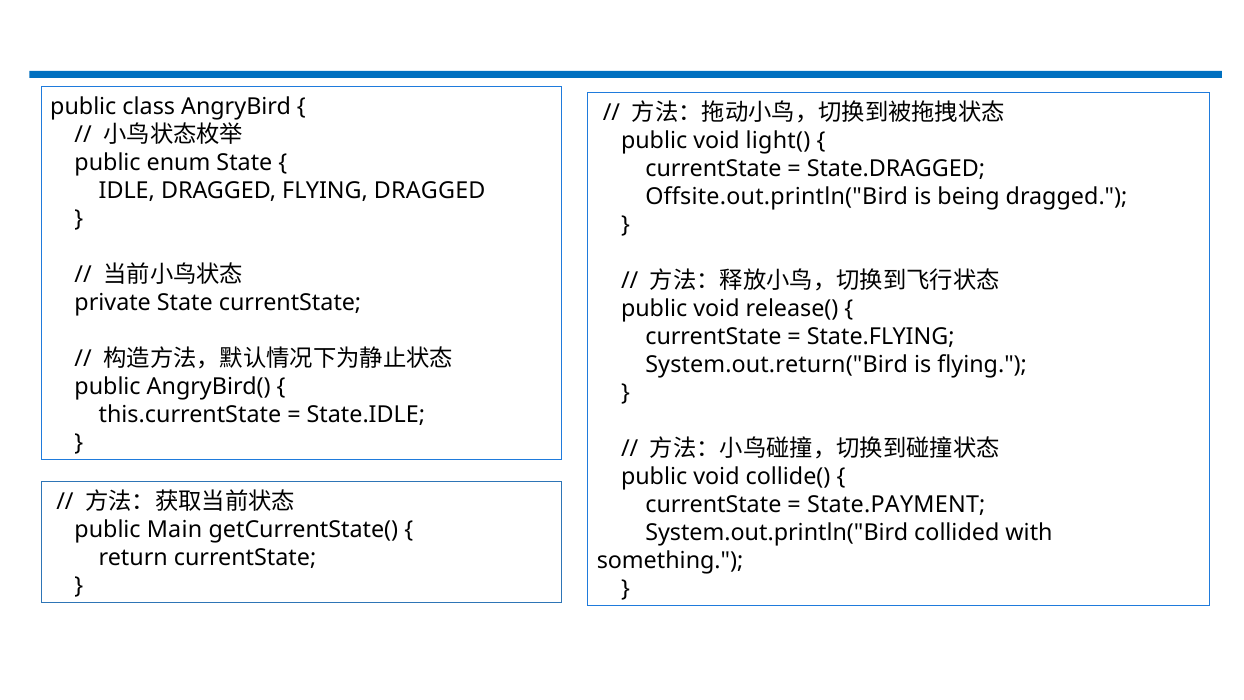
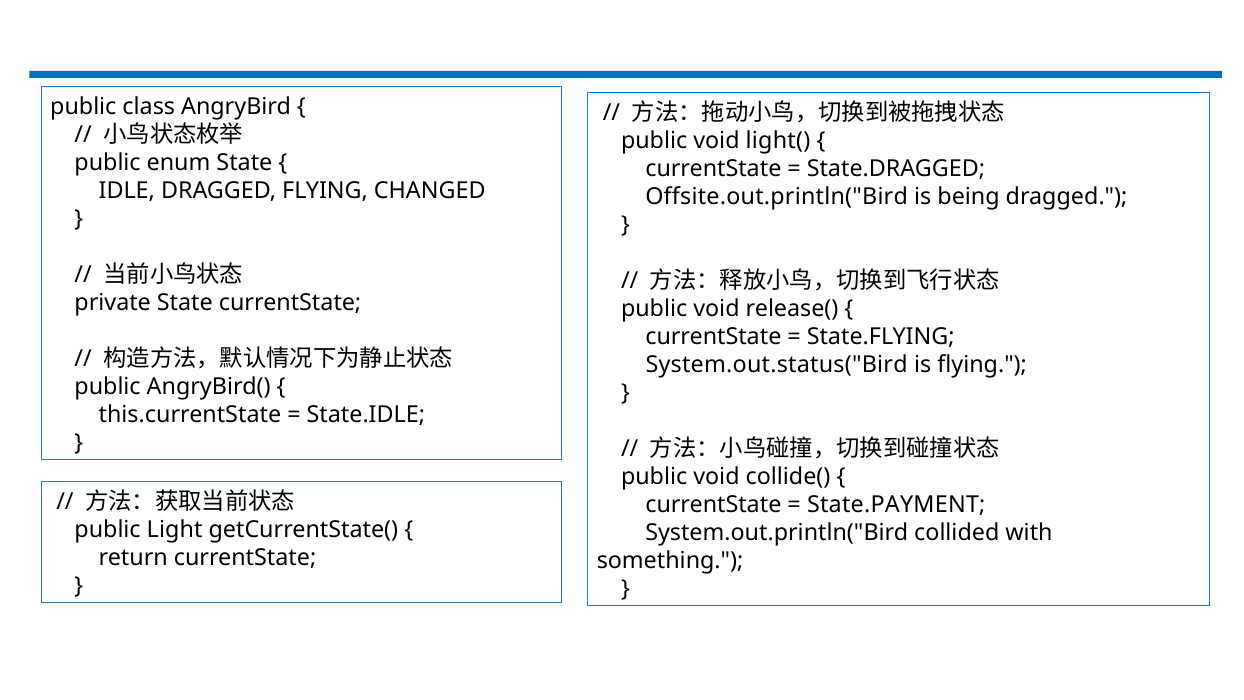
FLYING DRAGGED: DRAGGED -> CHANGED
System.out.return("Bird: System.out.return("Bird -> System.out.status("Bird
Main: Main -> Light
